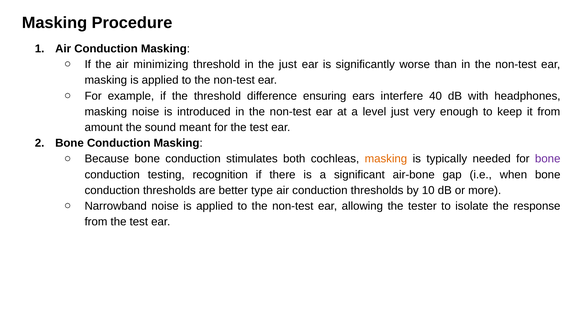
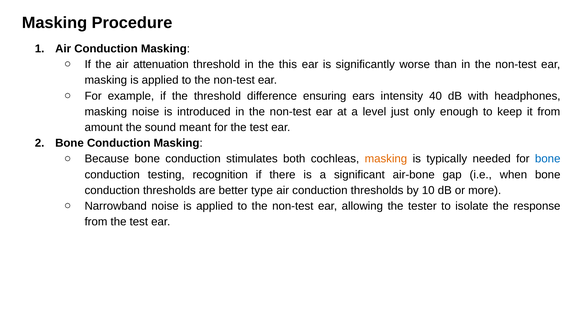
minimizing: minimizing -> attenuation
the just: just -> this
interfere: interfere -> intensity
very: very -> only
bone at (548, 159) colour: purple -> blue
